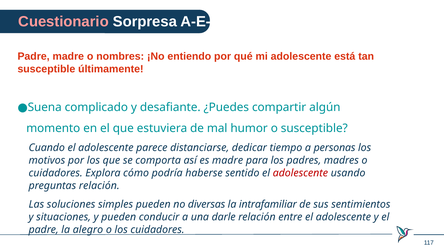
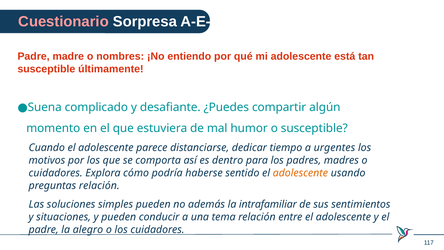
personas: personas -> urgentes
es madre: madre -> dentro
adolescente at (300, 173) colour: red -> orange
diversas: diversas -> además
darle: darle -> tema
